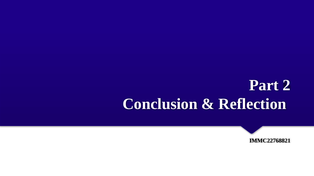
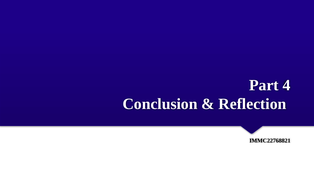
2: 2 -> 4
